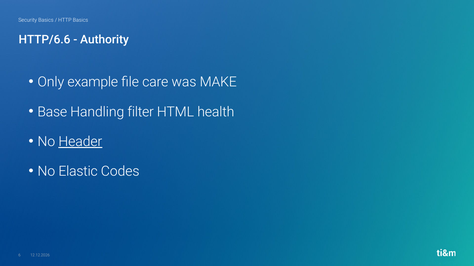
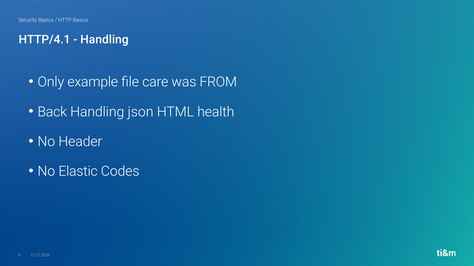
HTTP/6.6: HTTP/6.6 -> HTTP/4.1
Authority at (104, 40): Authority -> Handling
MAKE: MAKE -> FROM
Base: Base -> Back
filter: filter -> json
Header underline: present -> none
